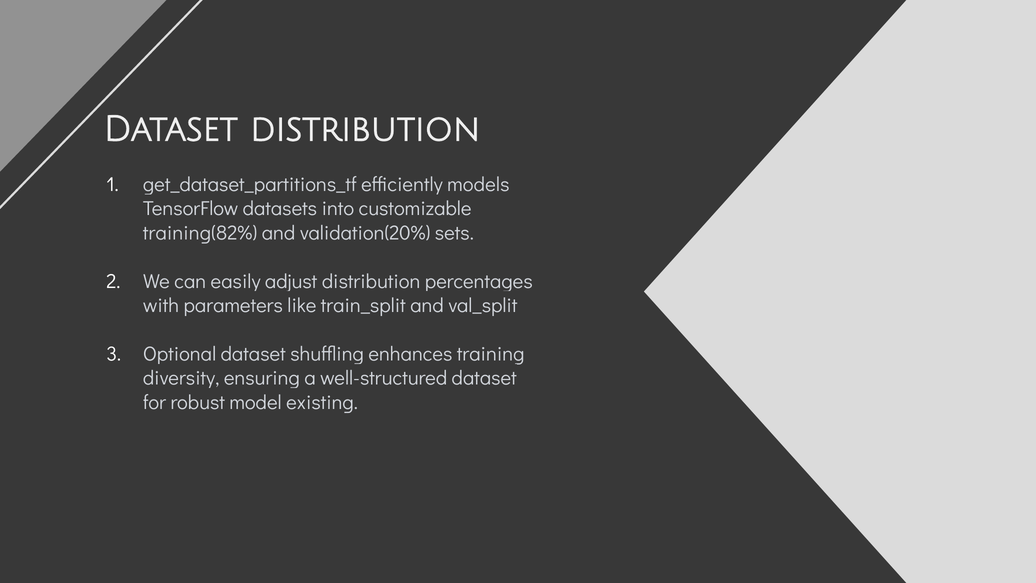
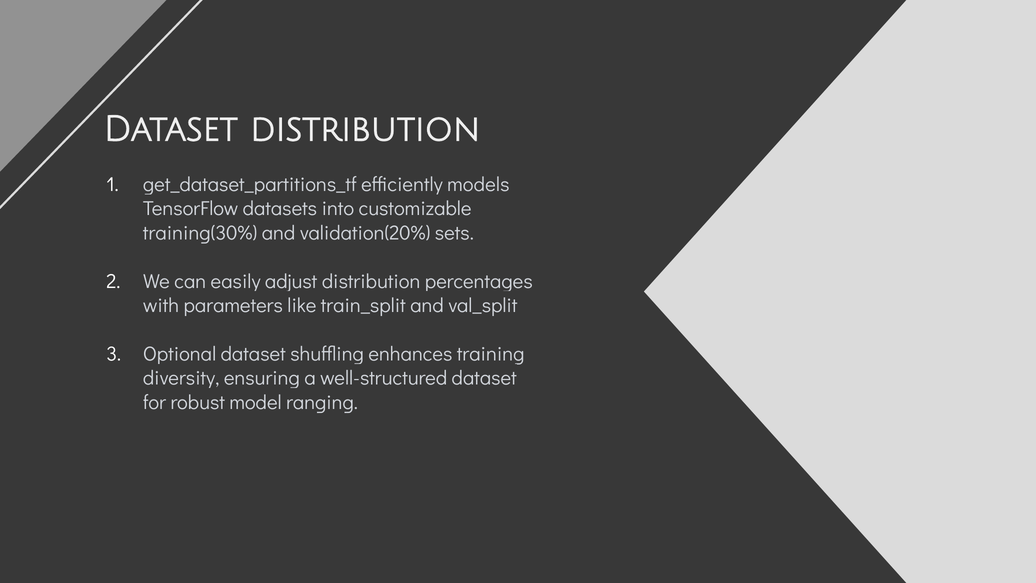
training(82%: training(82% -> training(30%
existing: existing -> ranging
